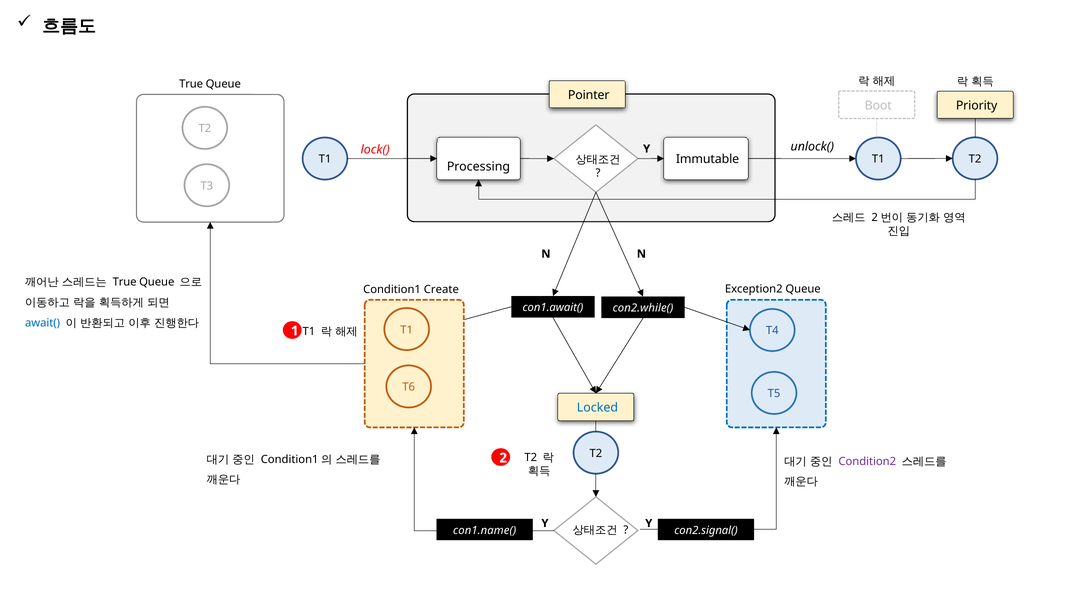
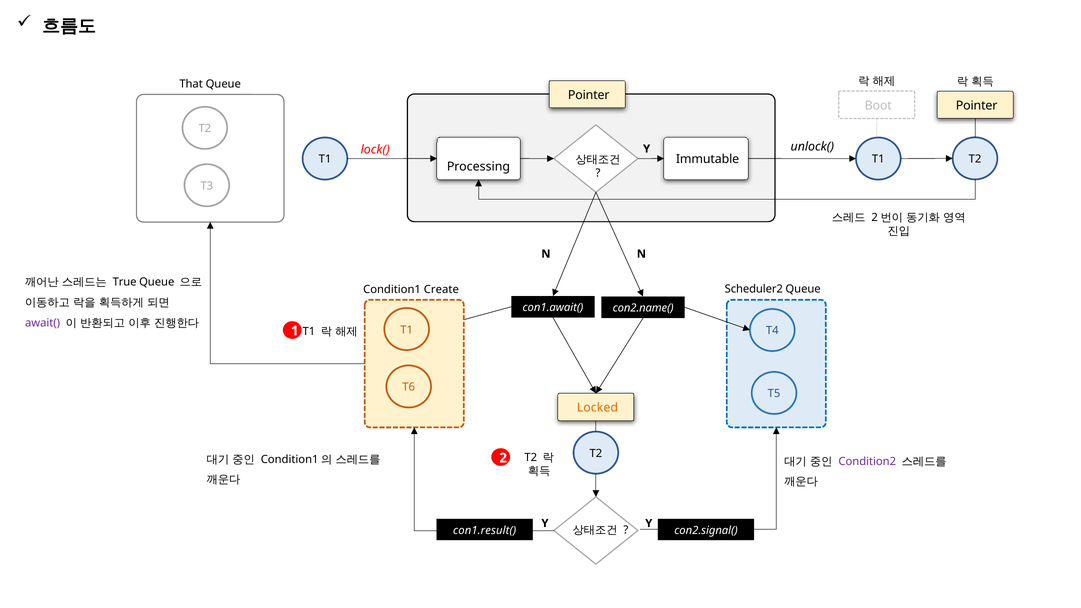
True at (191, 84): True -> That
Priority at (977, 106): Priority -> Pointer
Exception2: Exception2 -> Scheduler2
con2.while(: con2.while( -> con2.name(
await( colour: blue -> purple
Locked colour: blue -> orange
con1.name(: con1.name( -> con1.result(
